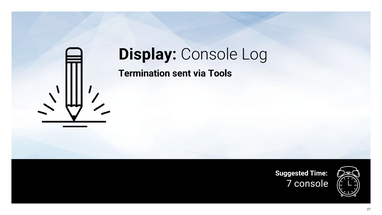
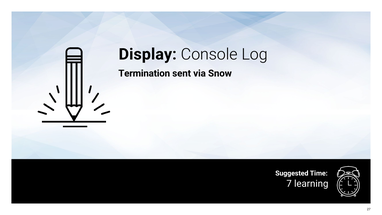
Tools: Tools -> Snow
7 console: console -> learning
